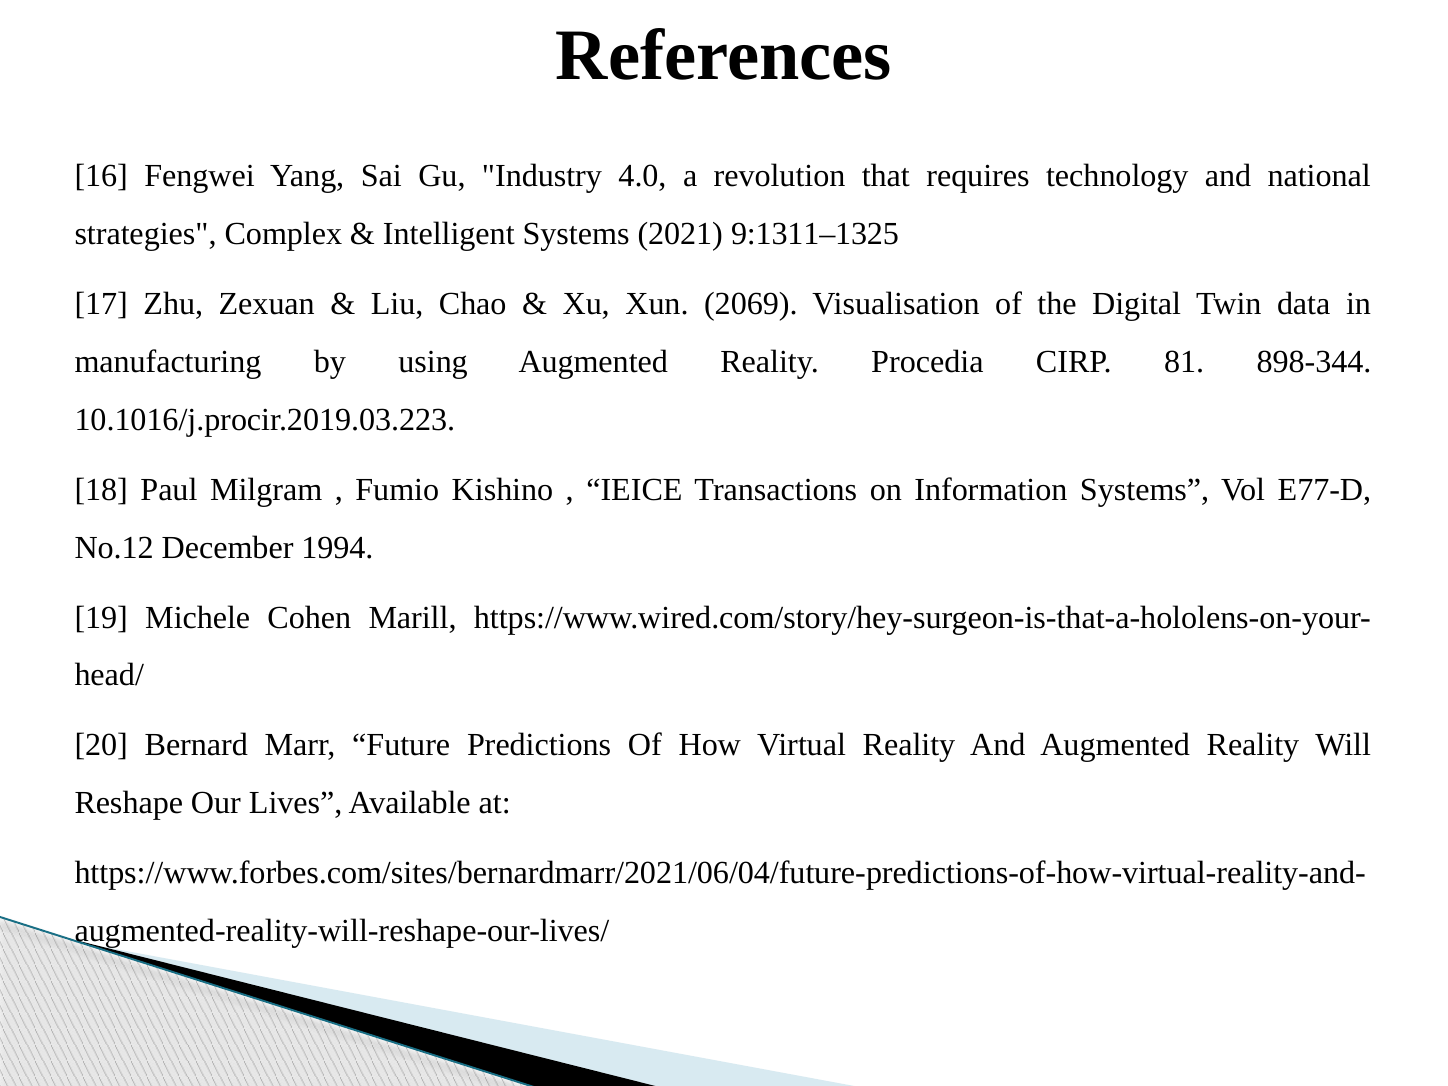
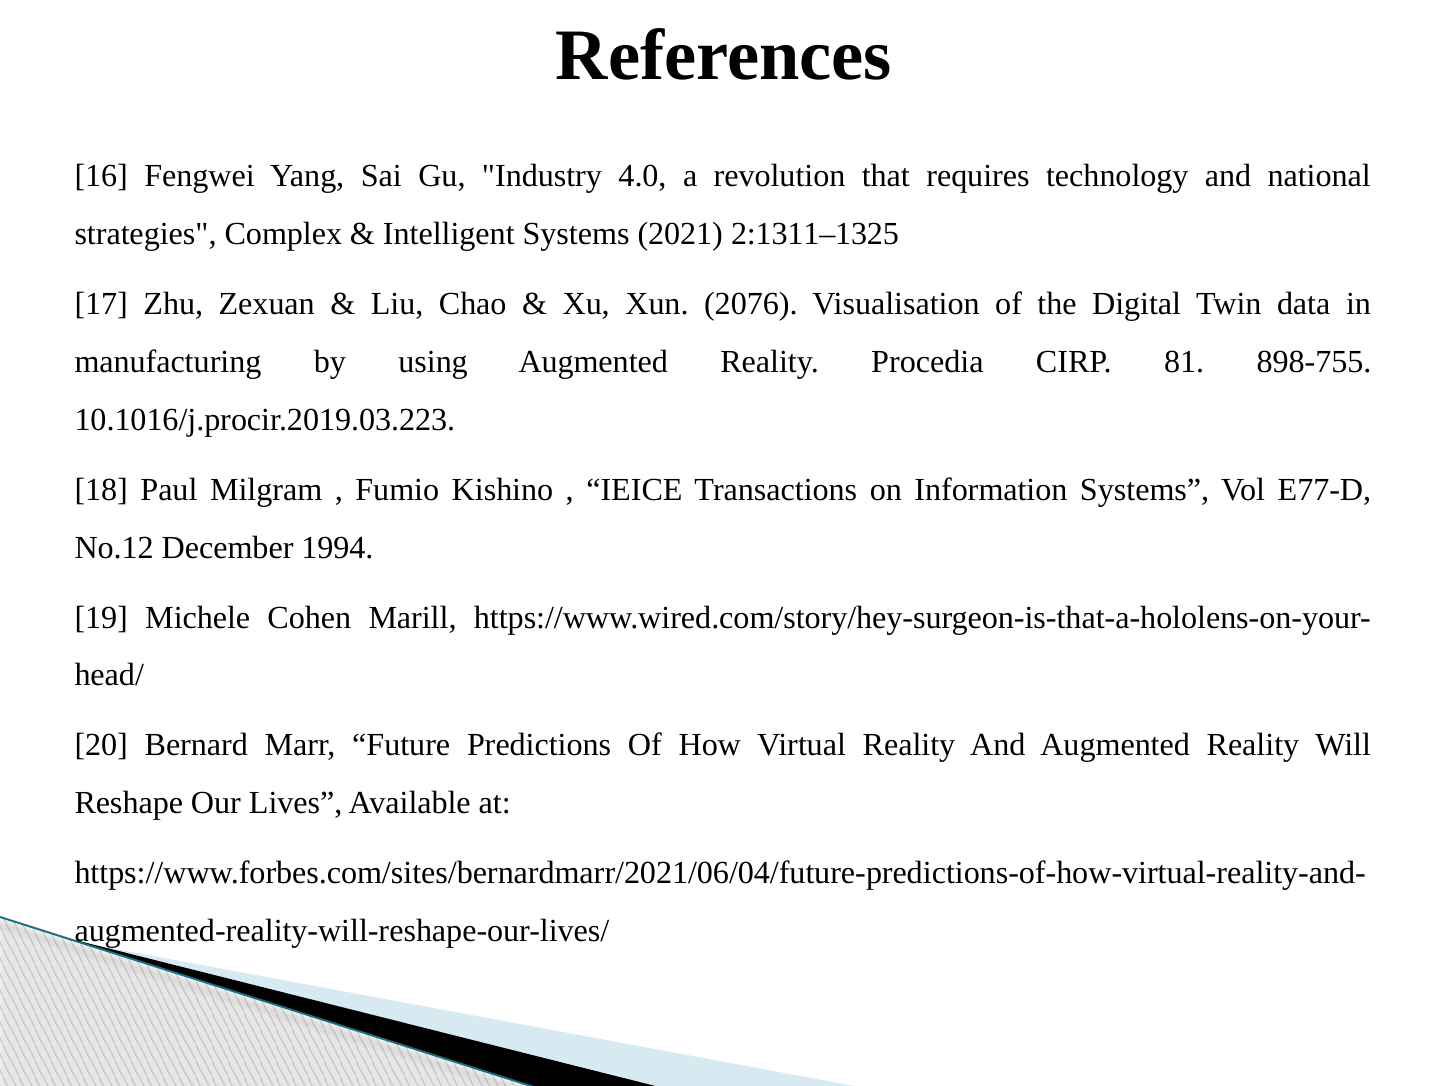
9:1311–1325: 9:1311–1325 -> 2:1311–1325
2069: 2069 -> 2076
898-344: 898-344 -> 898-755
